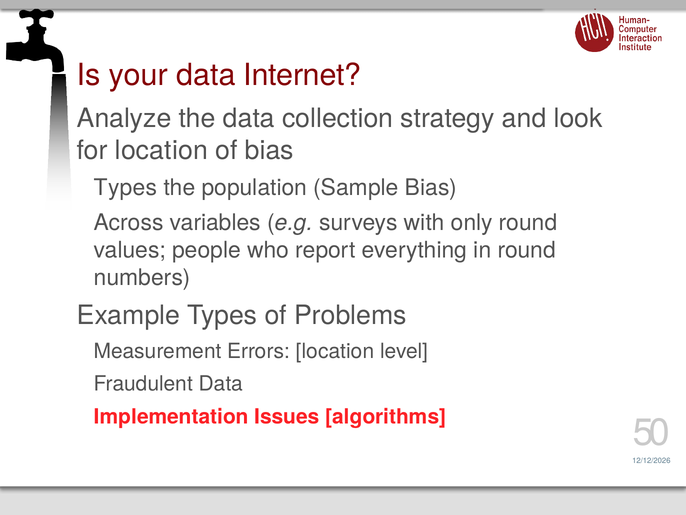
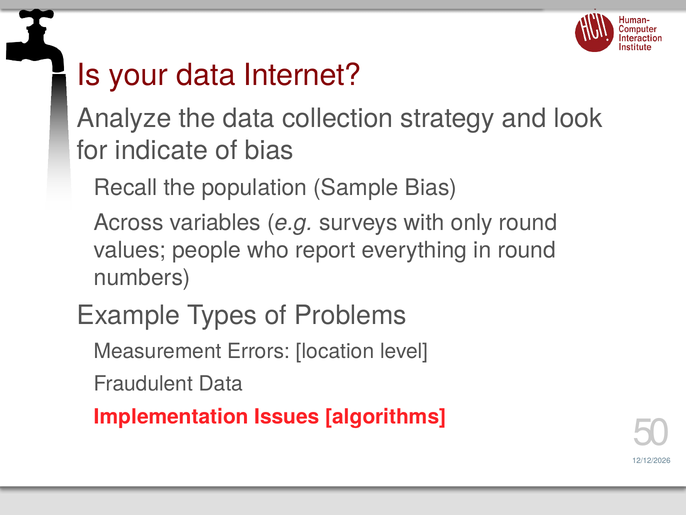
for location: location -> indicate
Types at (125, 188): Types -> Recall
